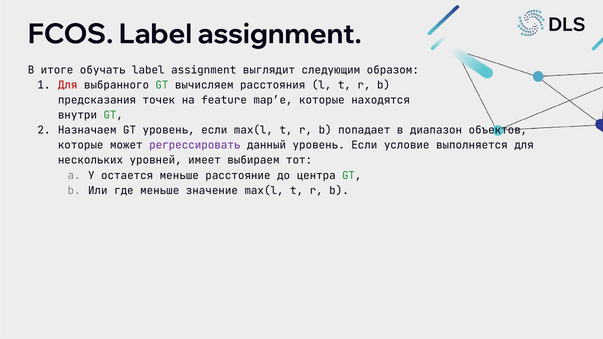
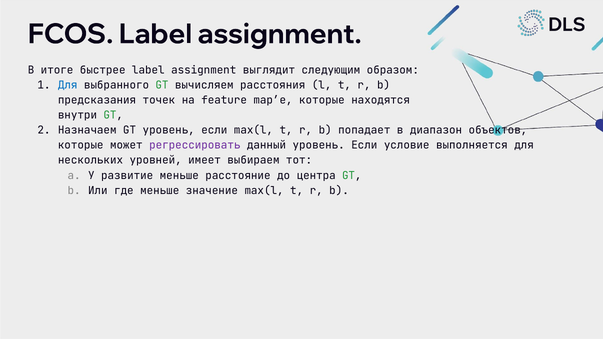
обучать: обучать -> быстрее
Для at (68, 85) colour: red -> blue
остается: остается -> развитие
